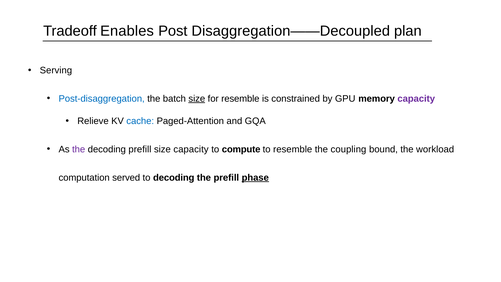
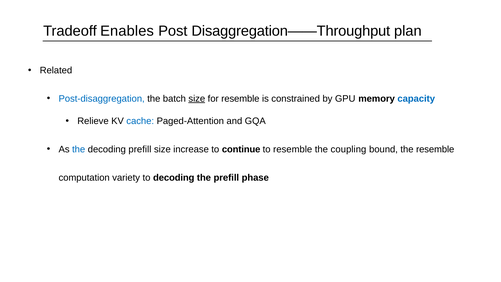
Disaggregation——Decoupled: Disaggregation——Decoupled -> Disaggregation——Throughput
Serving: Serving -> Related
capacity at (416, 99) colour: purple -> blue
the at (79, 149) colour: purple -> blue
size capacity: capacity -> increase
compute: compute -> continue
the workload: workload -> resemble
served: served -> variety
phase underline: present -> none
